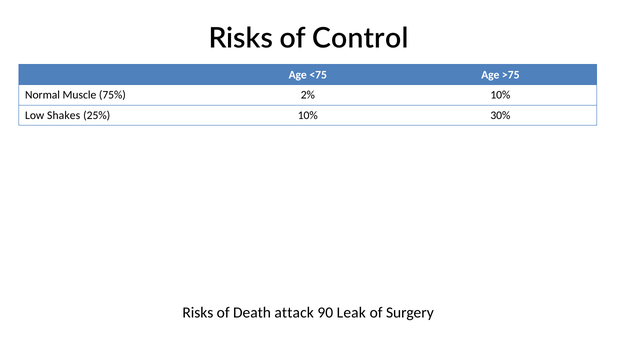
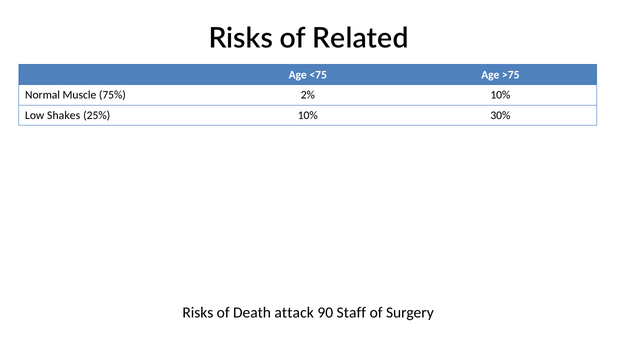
Control: Control -> Related
Leak: Leak -> Staff
